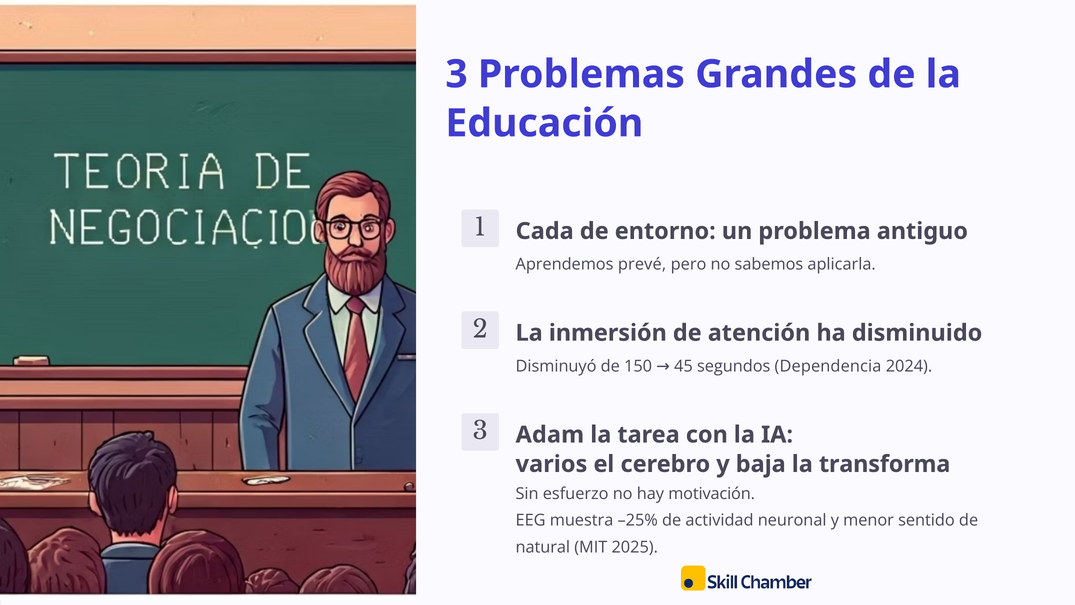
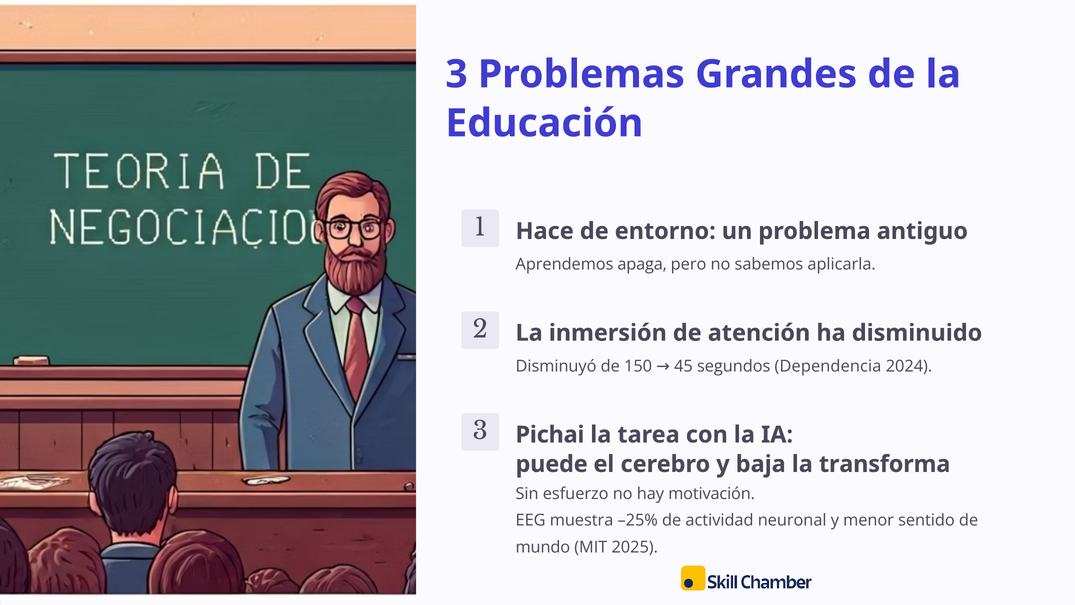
Cada: Cada -> Hace
prevé: prevé -> apaga
Adam: Adam -> Pichai
varios: varios -> puede
natural: natural -> mundo
